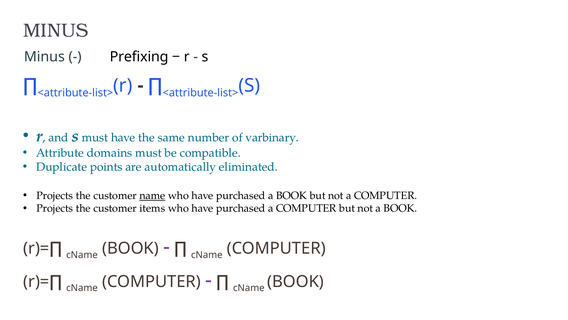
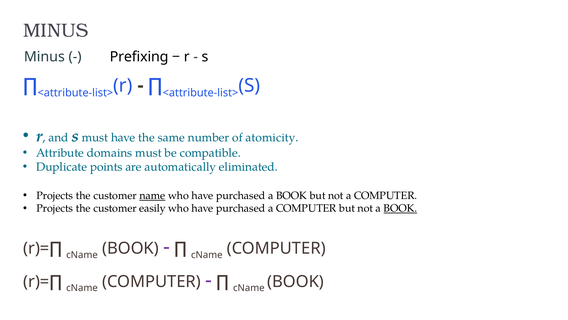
varbinary: varbinary -> atomicity
items: items -> easily
BOOK at (400, 208) underline: none -> present
